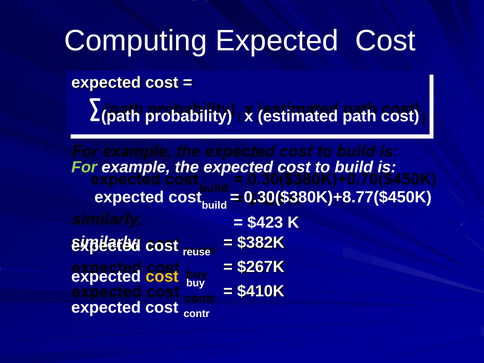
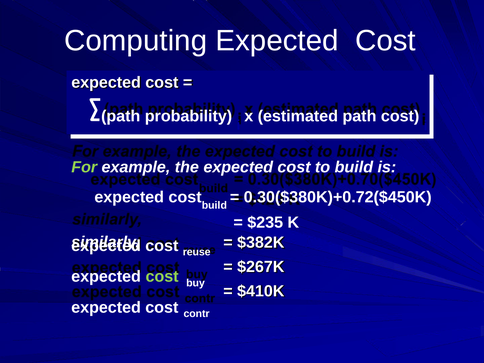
0.30($380K)+8.77($450K: 0.30($380K)+8.77($450K -> 0.30($380K)+0.72($450K
$423: $423 -> $235
cost at (162, 277) colour: yellow -> light green
